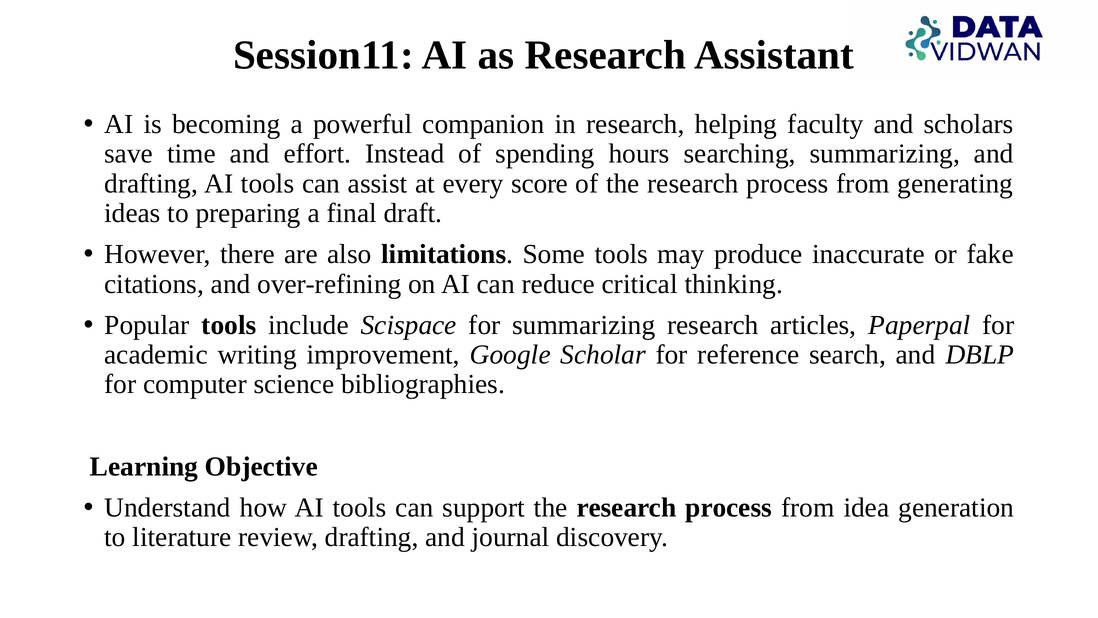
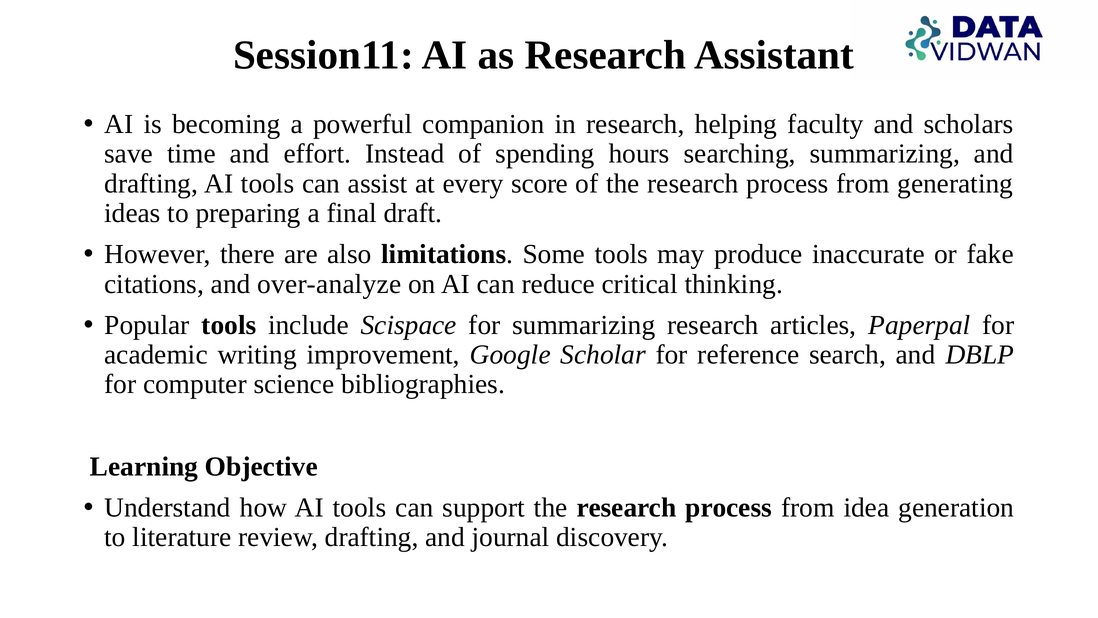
over-refining: over-refining -> over-analyze
